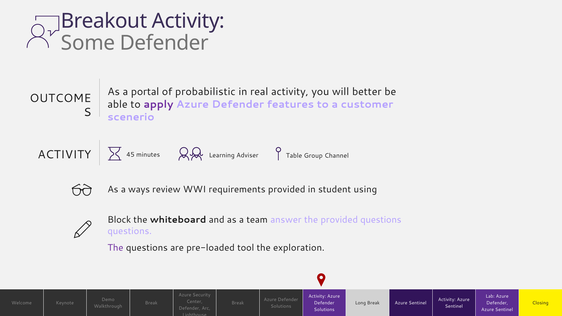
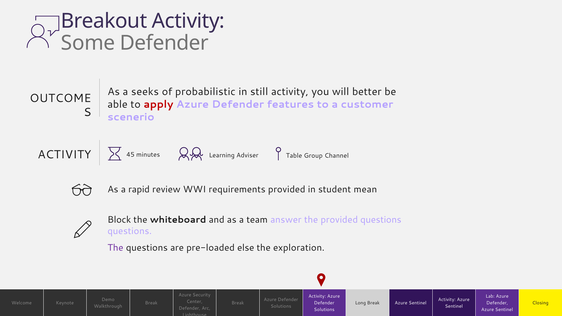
portal: portal -> seeks
real: real -> still
apply colour: purple -> red
ways: ways -> rapid
using: using -> mean
tool: tool -> else
